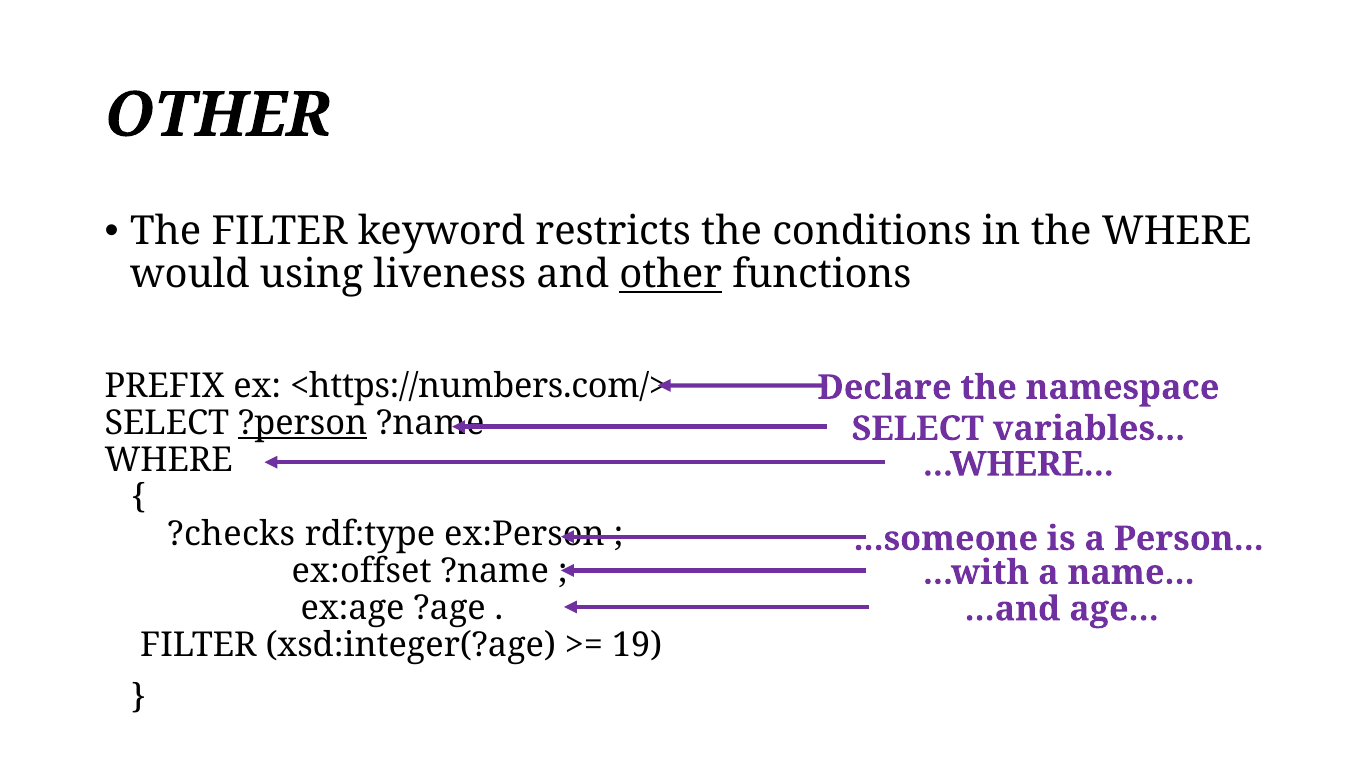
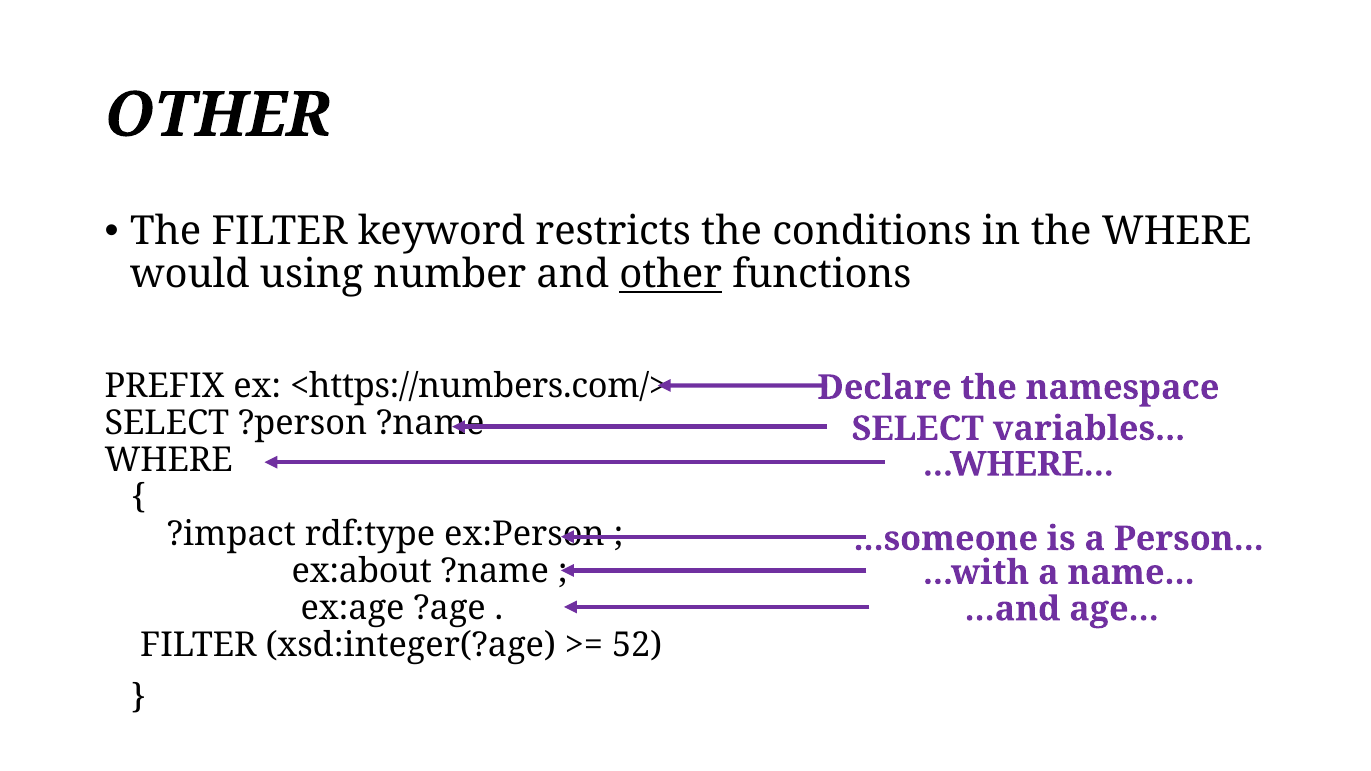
liveness: liveness -> number
?person underline: present -> none
?checks: ?checks -> ?impact
ex:offset: ex:offset -> ex:about
19: 19 -> 52
